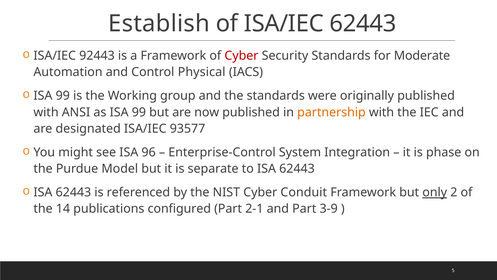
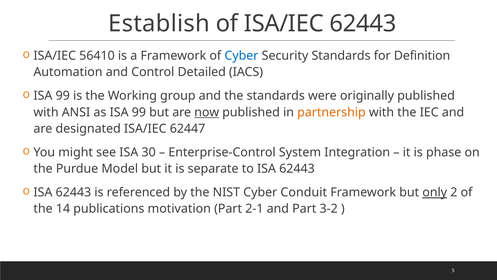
92443: 92443 -> 56410
Cyber at (241, 56) colour: red -> blue
Moderate: Moderate -> Definition
Physical: Physical -> Detailed
now underline: none -> present
93577: 93577 -> 62447
96: 96 -> 30
configured: configured -> motivation
3-9: 3-9 -> 3-2
